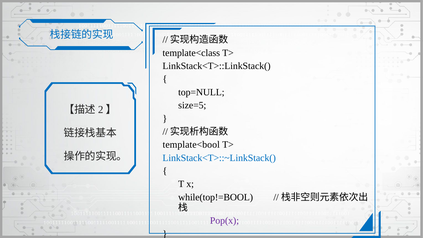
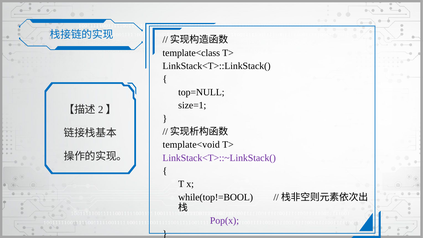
size=5: size=5 -> size=1
template<bool: template<bool -> template<void
LinkStack<T>::~LinkStack( colour: blue -> purple
